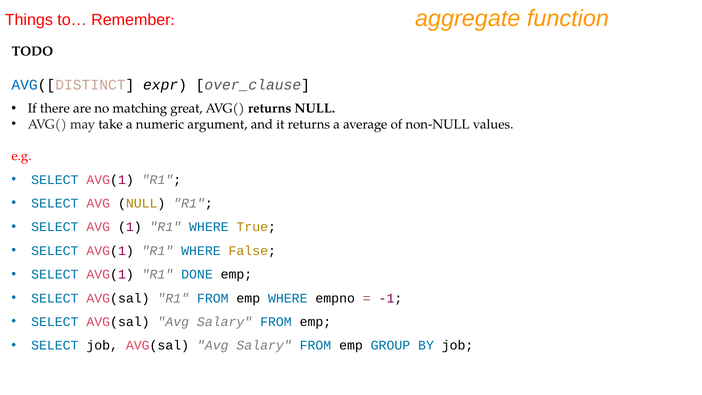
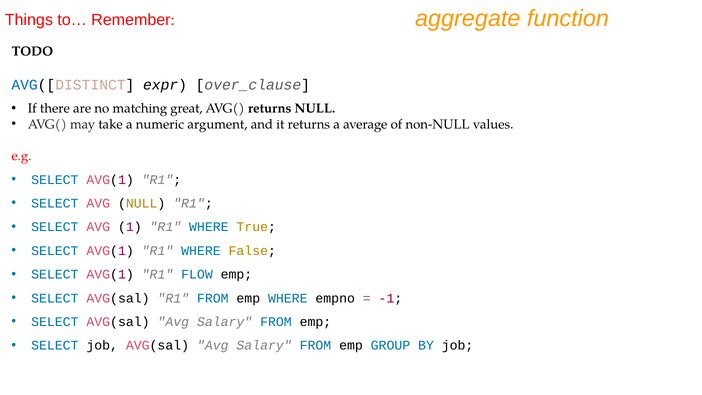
DONE: DONE -> FLOW
